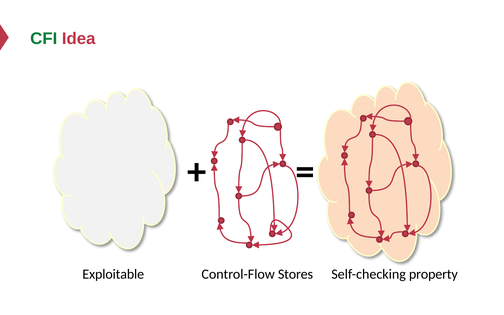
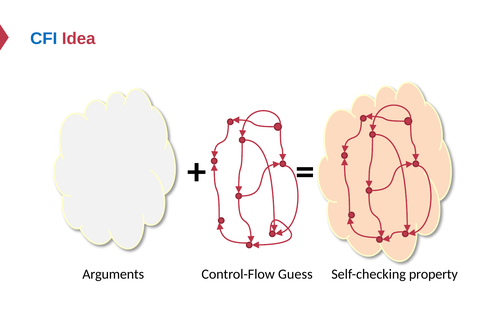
CFI colour: green -> blue
Exploitable: Exploitable -> Arguments
Stores: Stores -> Guess
